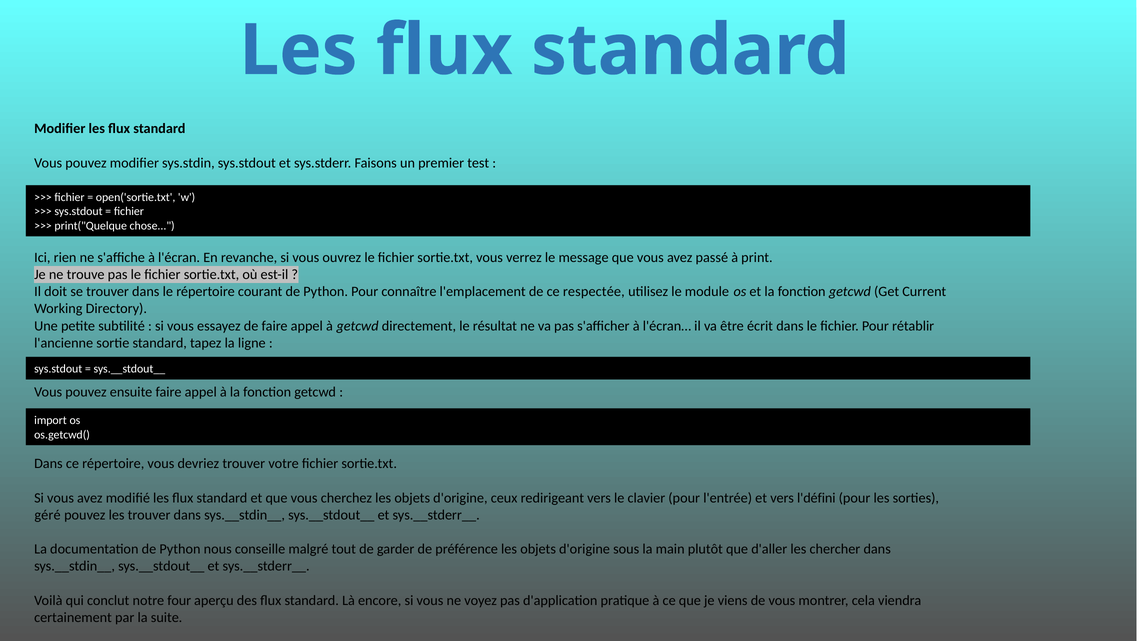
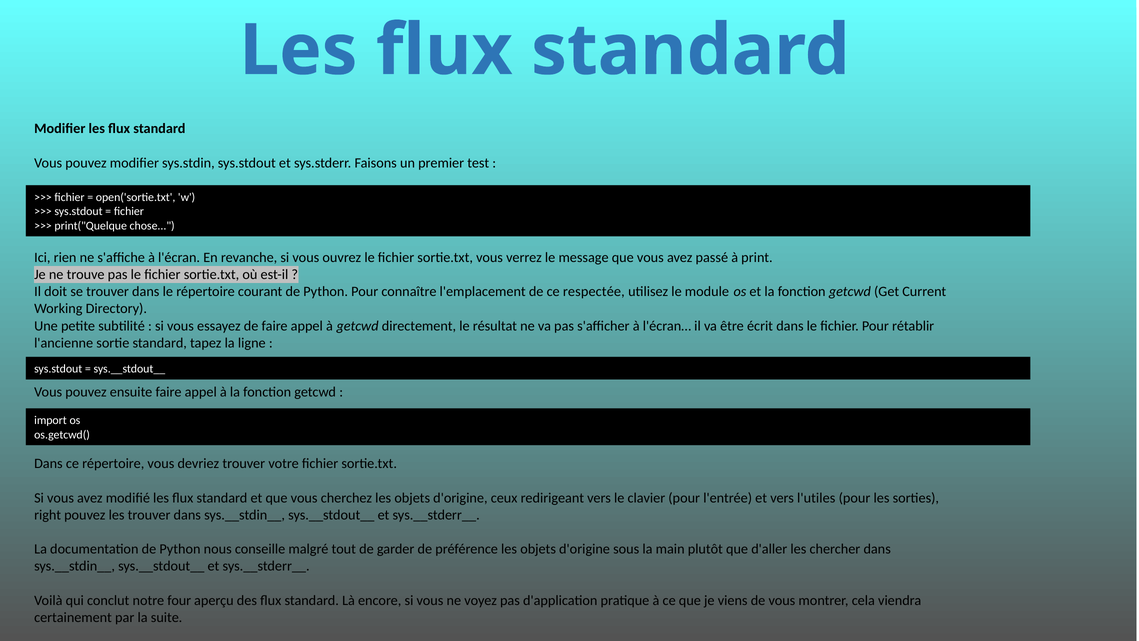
l'défini: l'défini -> l'utiles
géré: géré -> right
